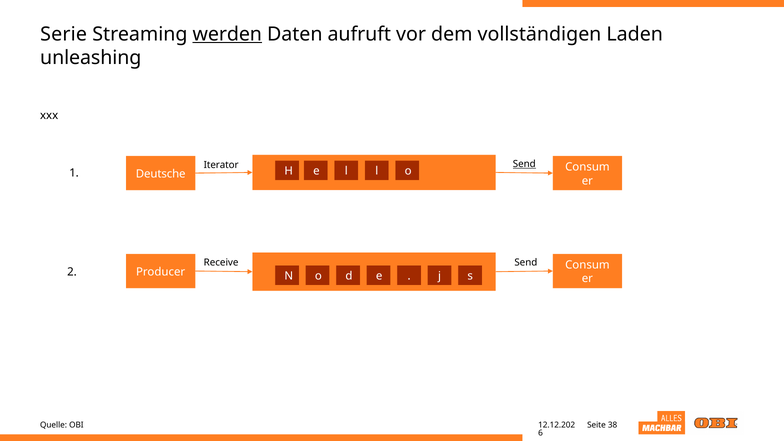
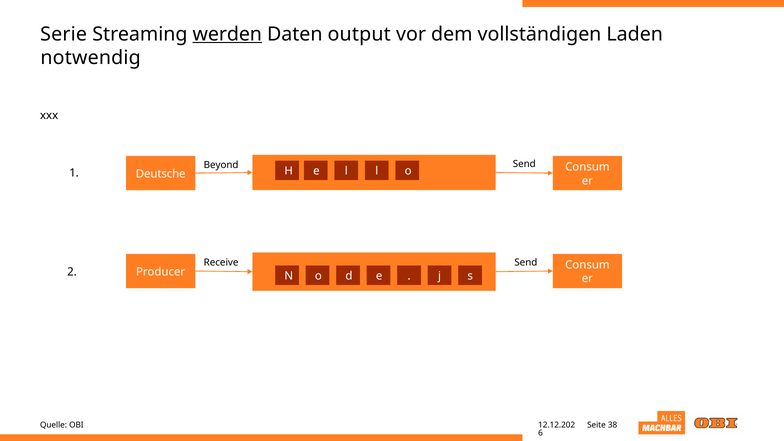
aufruft: aufruft -> output
unleashing: unleashing -> notwendig
Send at (524, 164) underline: present -> none
Iterator: Iterator -> Beyond
